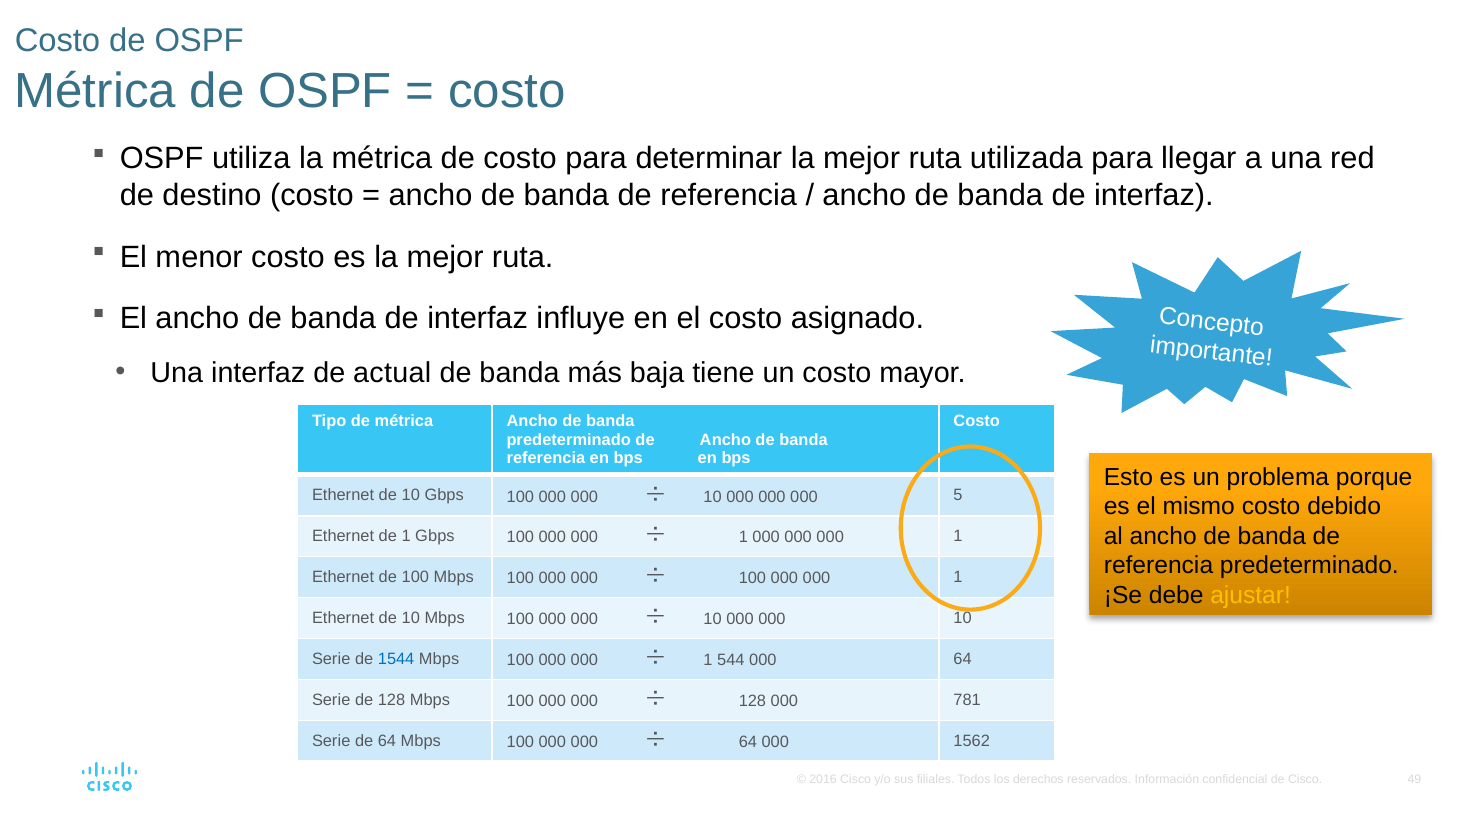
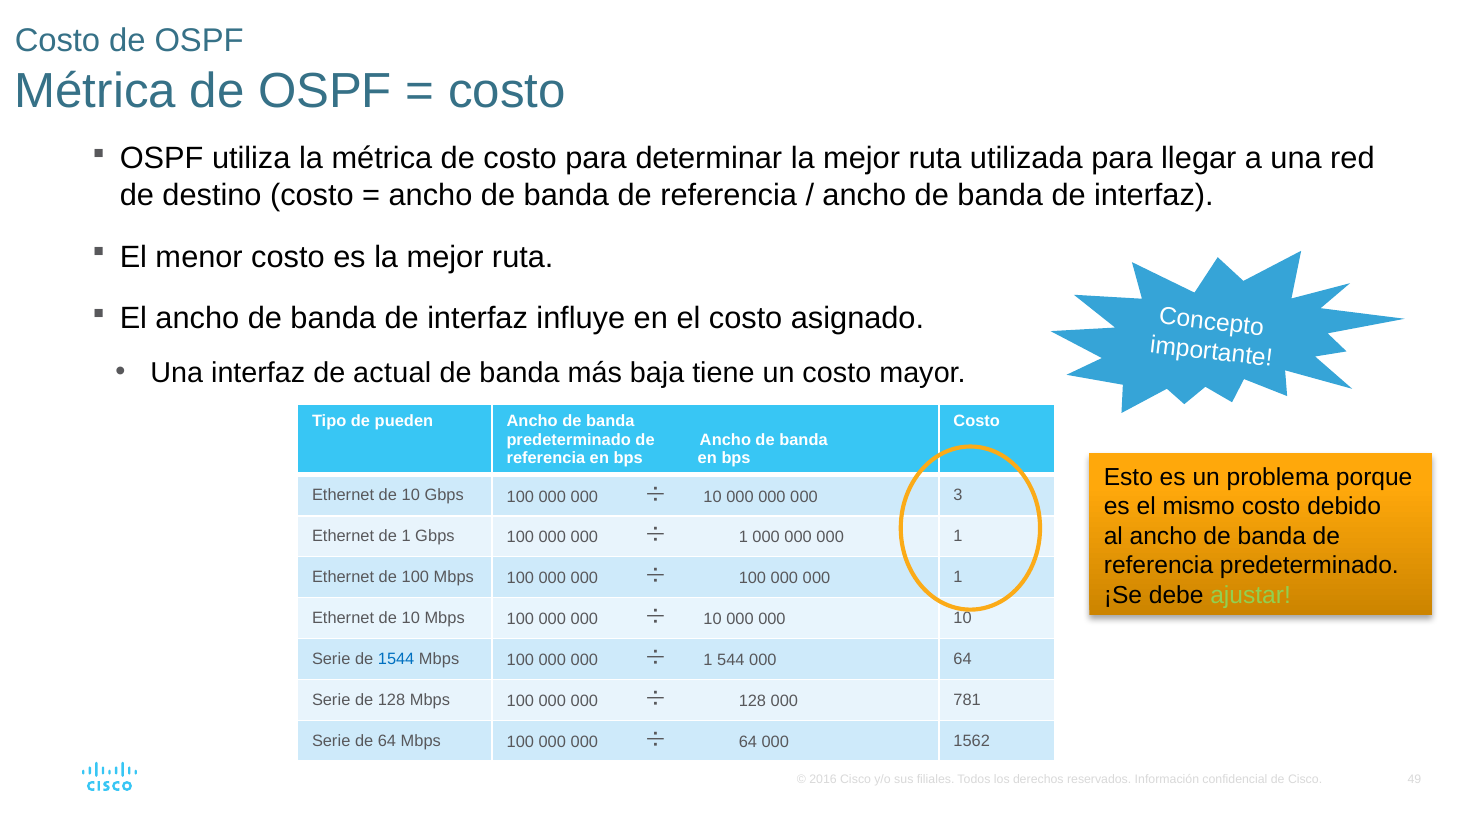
de métrica: métrica -> pueden
5: 5 -> 3
ajustar colour: yellow -> light green
